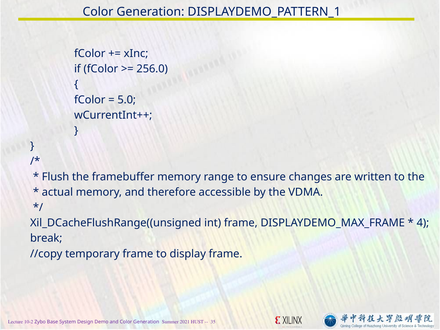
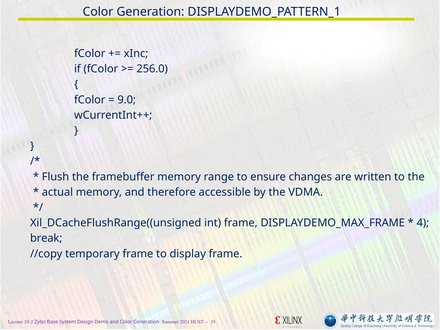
5.0: 5.0 -> 9.0
